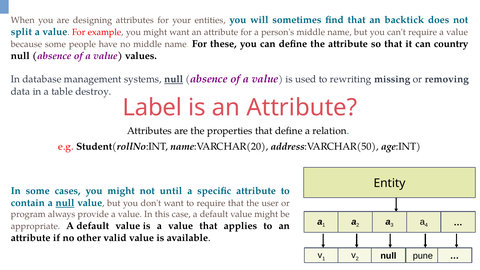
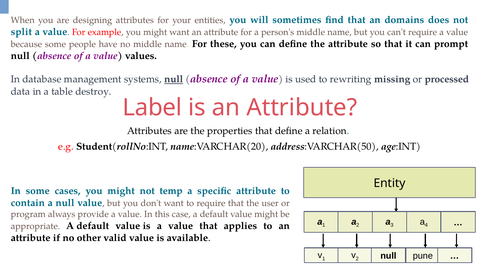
backtick: backtick -> domains
country: country -> prompt
removing: removing -> processed
until: until -> temp
null at (65, 203) underline: present -> none
